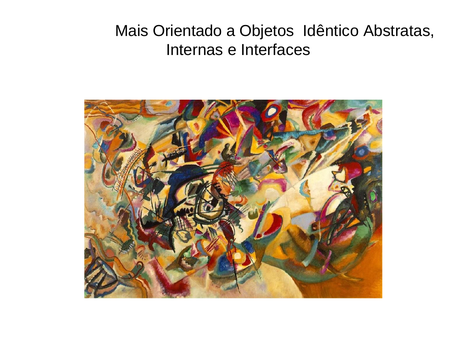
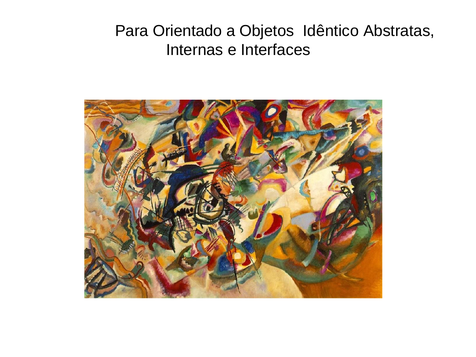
Mais: Mais -> Para
